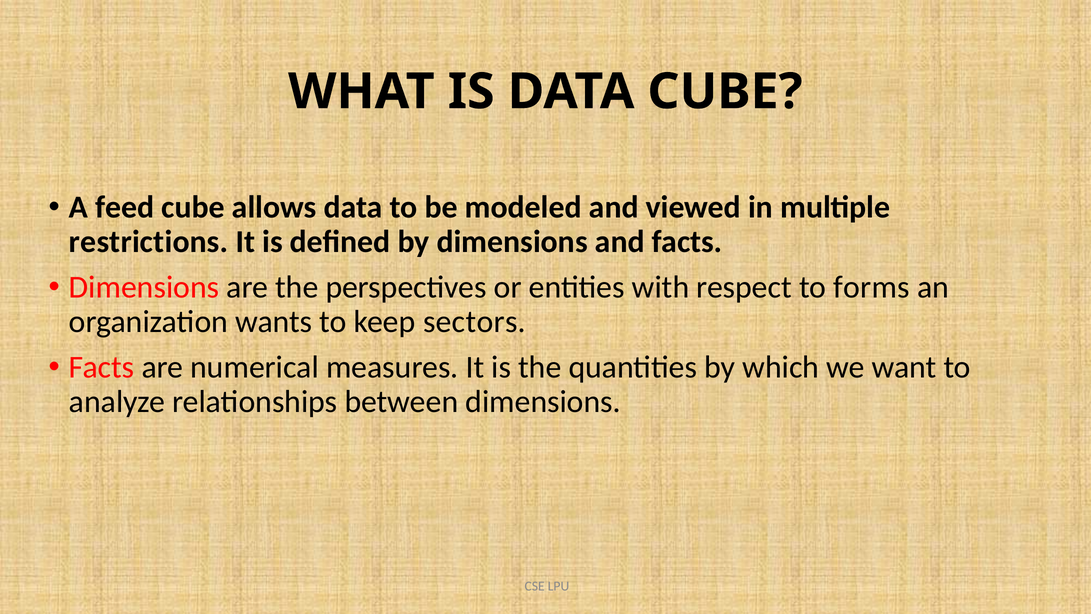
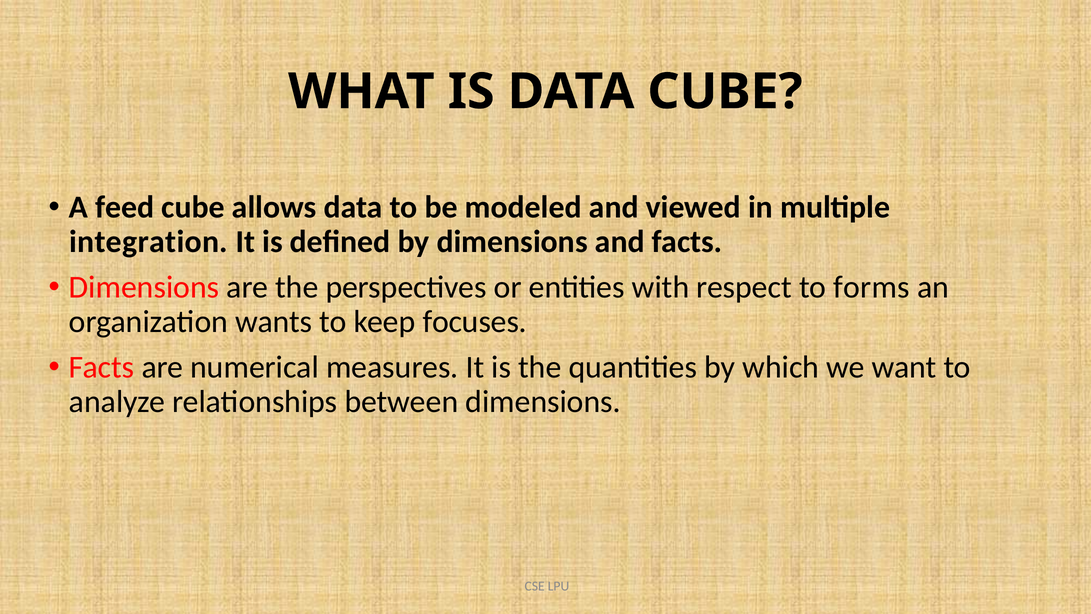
restrictions: restrictions -> integration
sectors: sectors -> focuses
